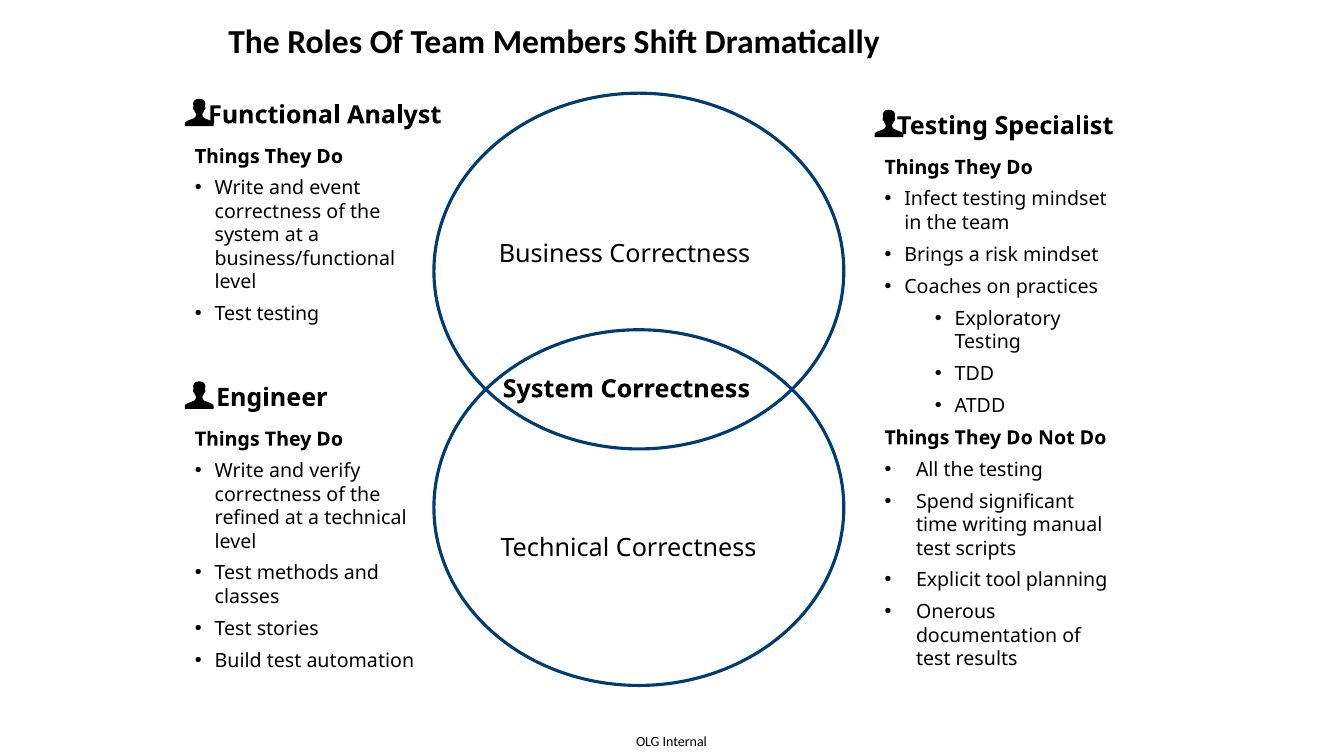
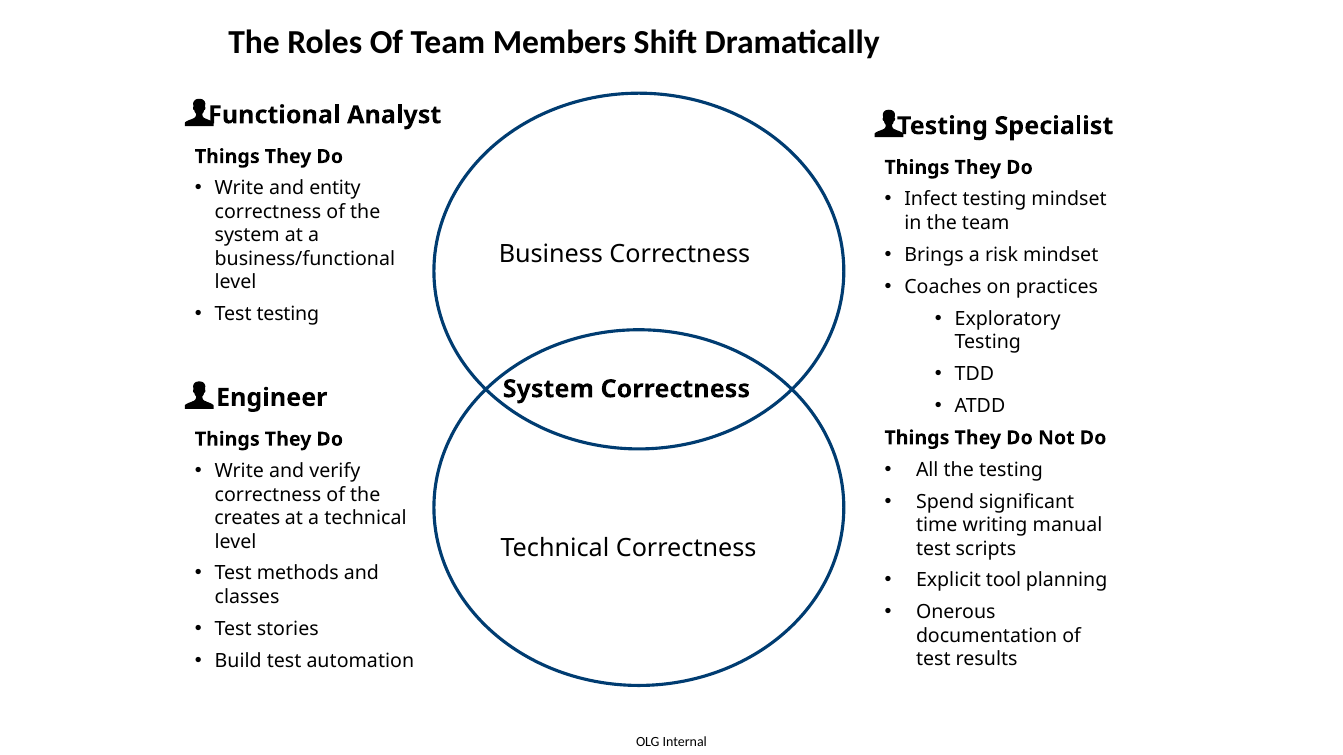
event: event -> entity
refined: refined -> creates
